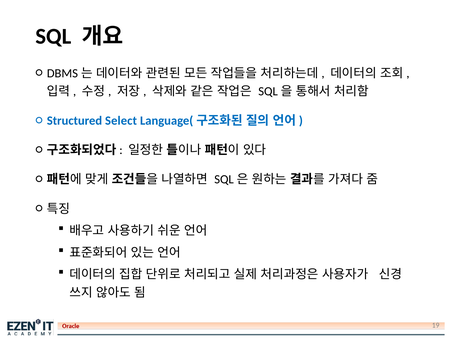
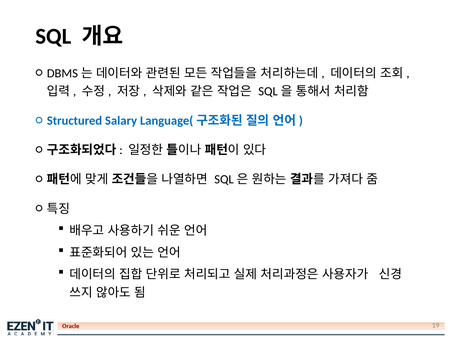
Select: Select -> Salary
